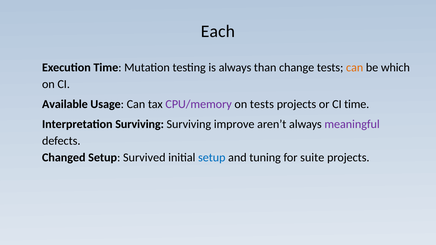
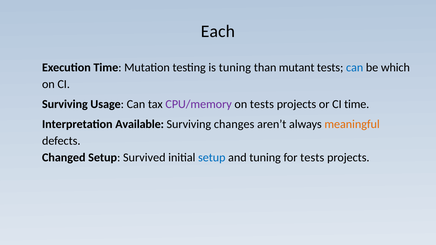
is always: always -> tuning
change: change -> mutant
can at (355, 68) colour: orange -> blue
Available at (65, 104): Available -> Surviving
Interpretation Surviving: Surviving -> Available
improve: improve -> changes
meaningful colour: purple -> orange
for suite: suite -> tests
